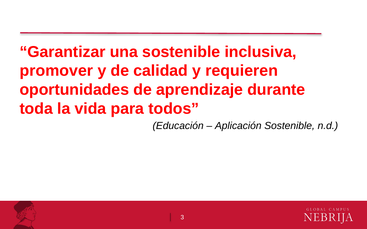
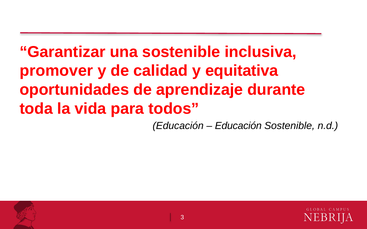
requieren: requieren -> equitativa
Aplicación at (238, 126): Aplicación -> Educación
